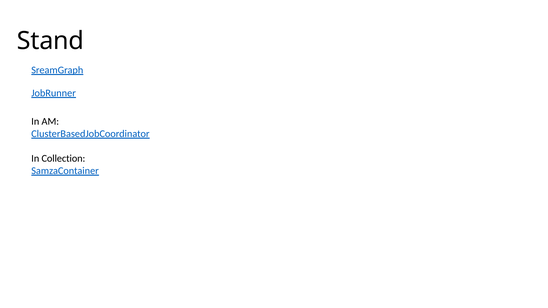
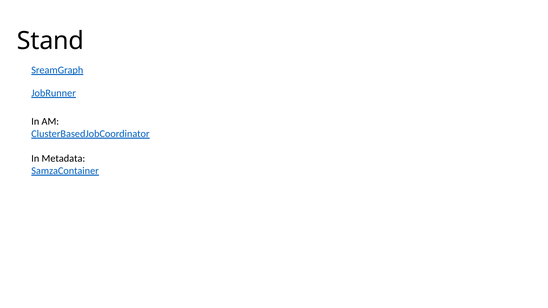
Collection: Collection -> Metadata
